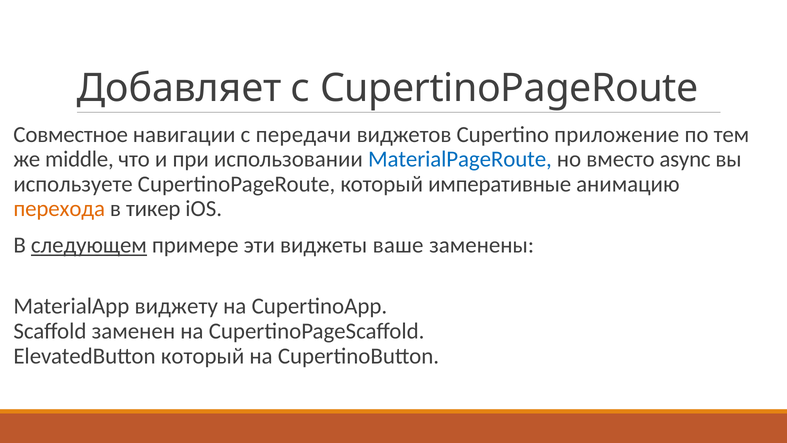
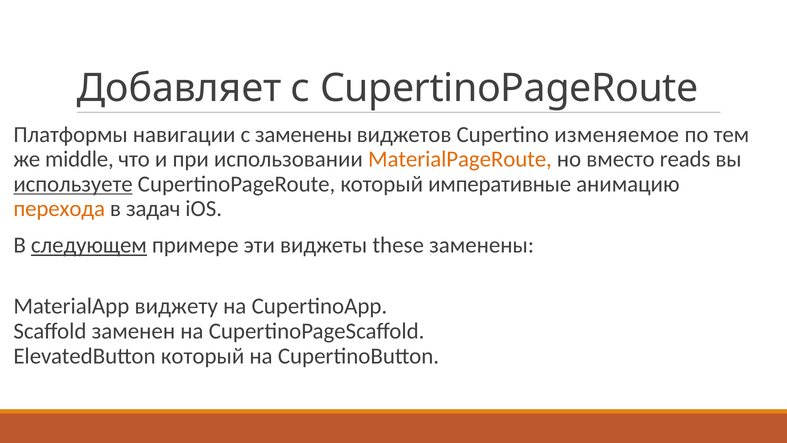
Совместное: Совместное -> Платформы
с передачи: передачи -> заменены
приложение: приложение -> изменяемое
MaterialPageRoute colour: blue -> orange
async: async -> reads
используете underline: none -> present
тикер: тикер -> задач
ваше: ваше -> these
